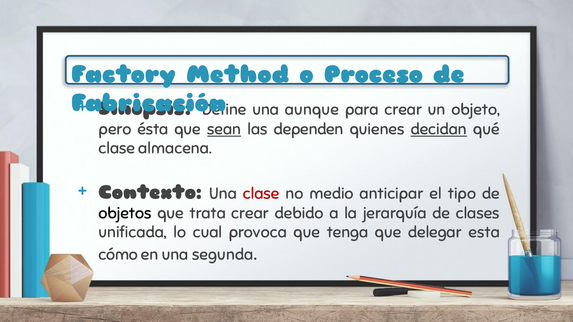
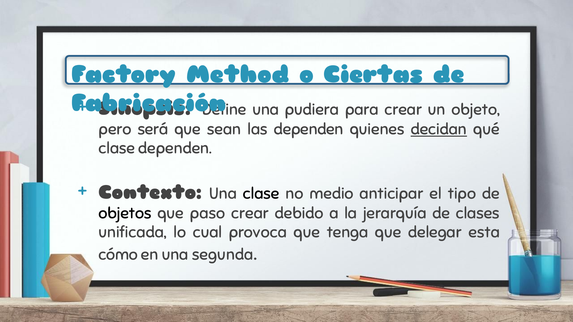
Proceso: Proceso -> Ciertas
aunque: aunque -> pudiera
ésta: ésta -> será
sean underline: present -> none
clase almacena: almacena -> dependen
clase at (261, 194) colour: red -> black
trata: trata -> paso
